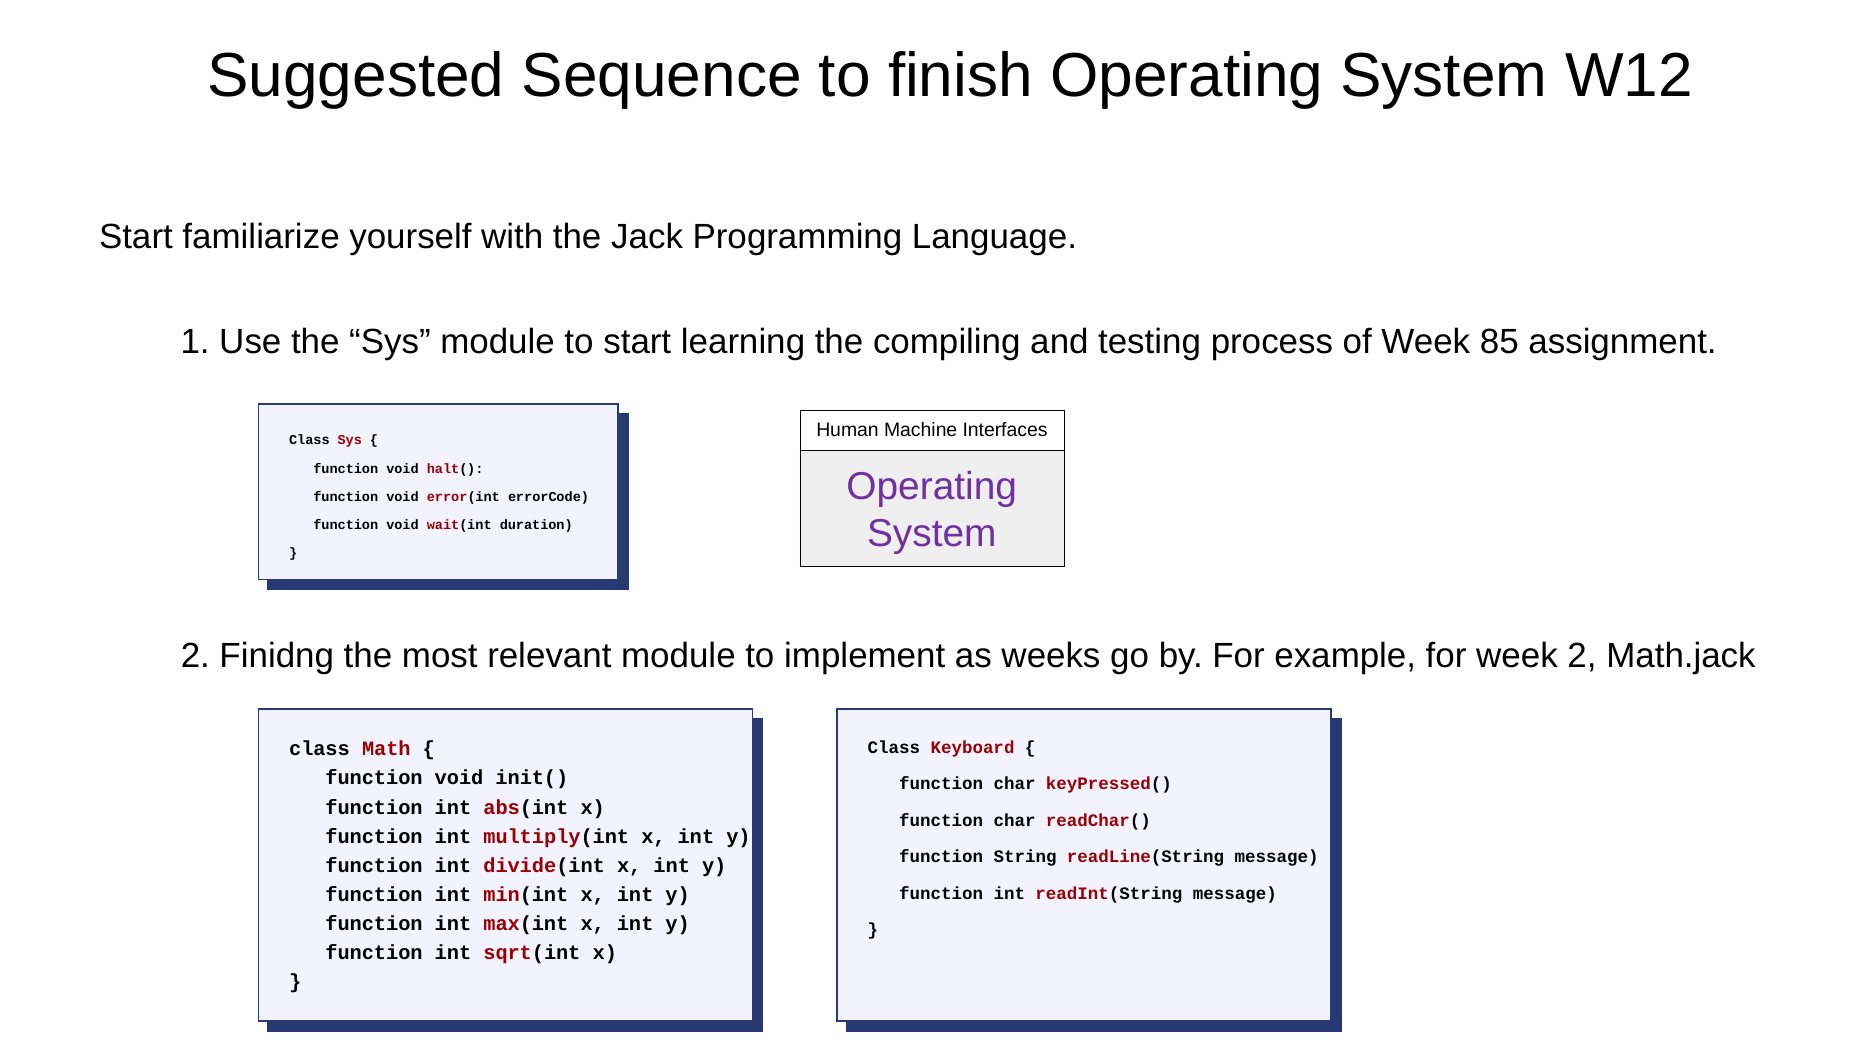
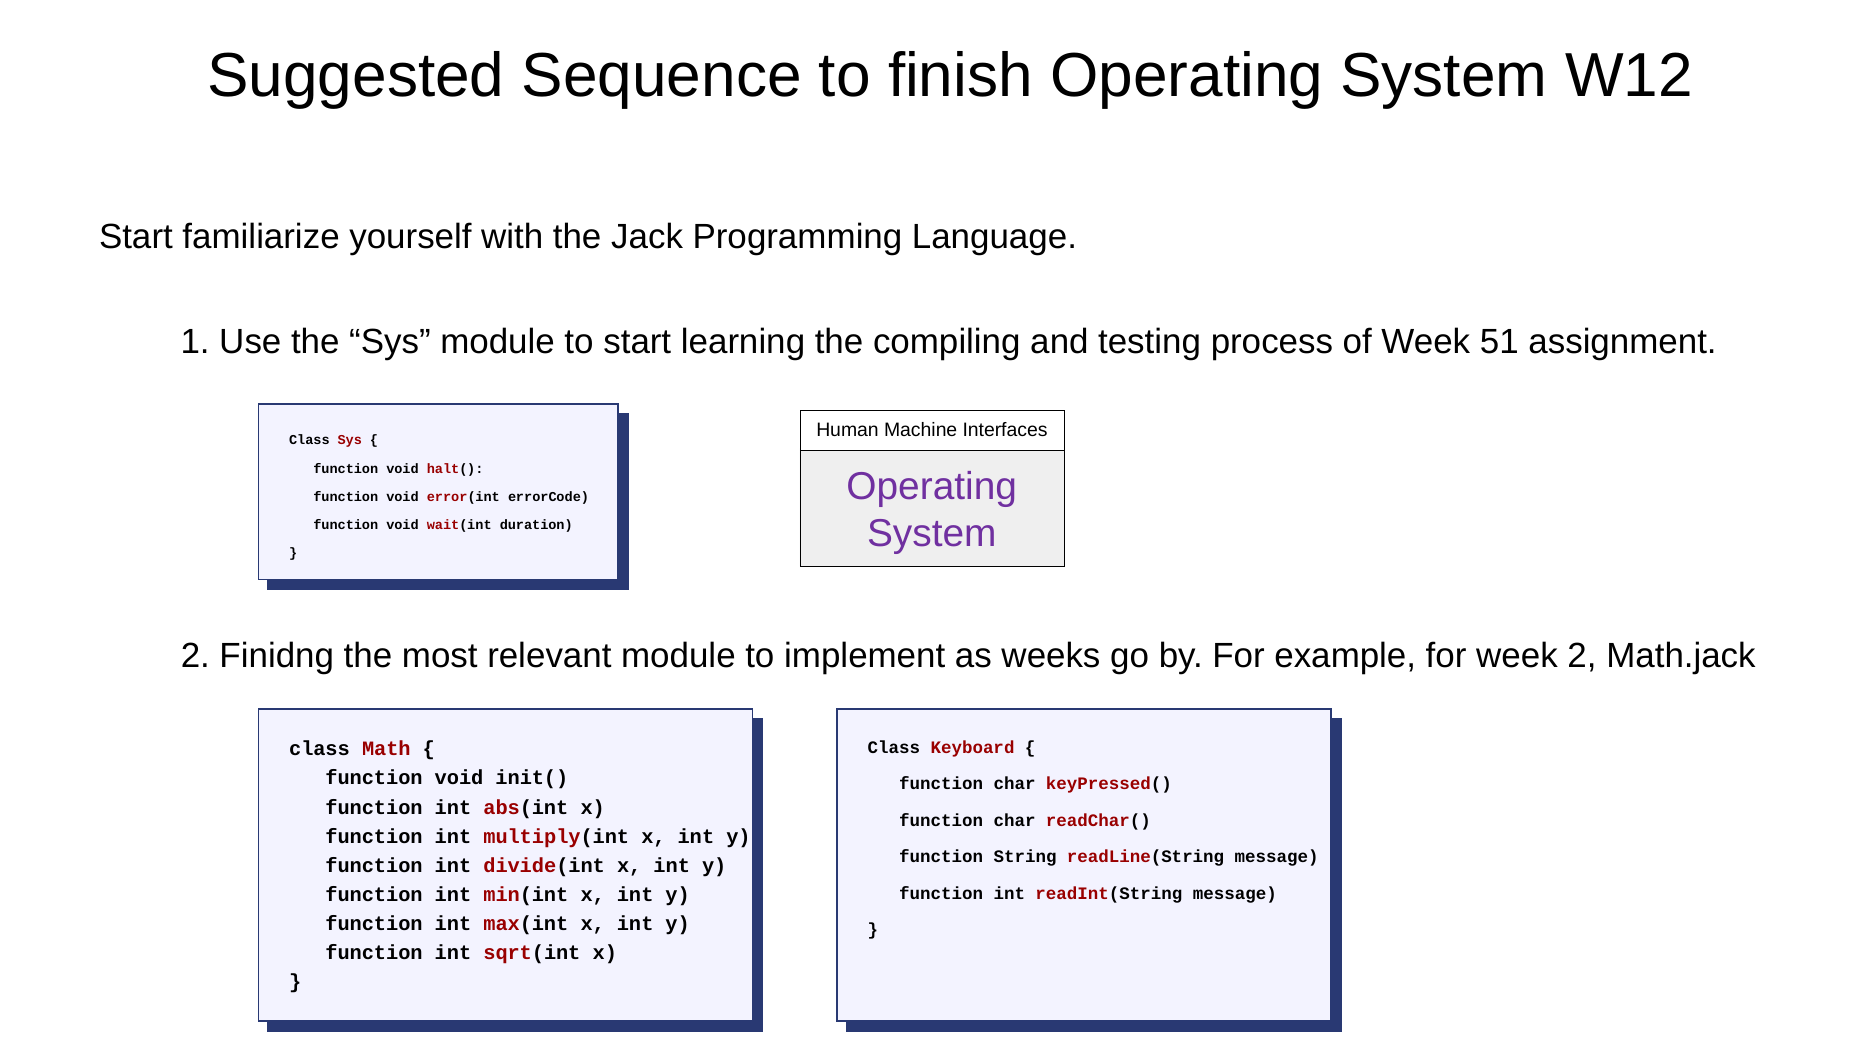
85: 85 -> 51
